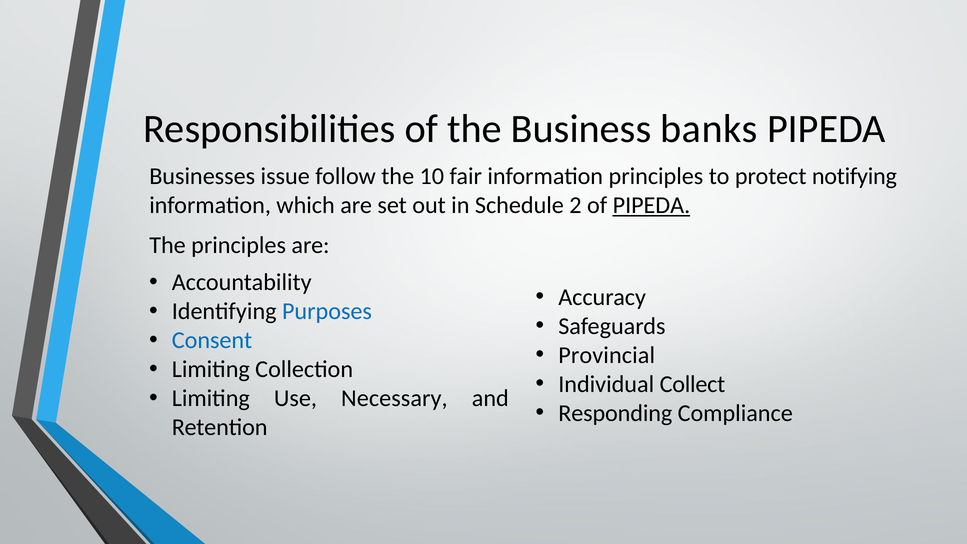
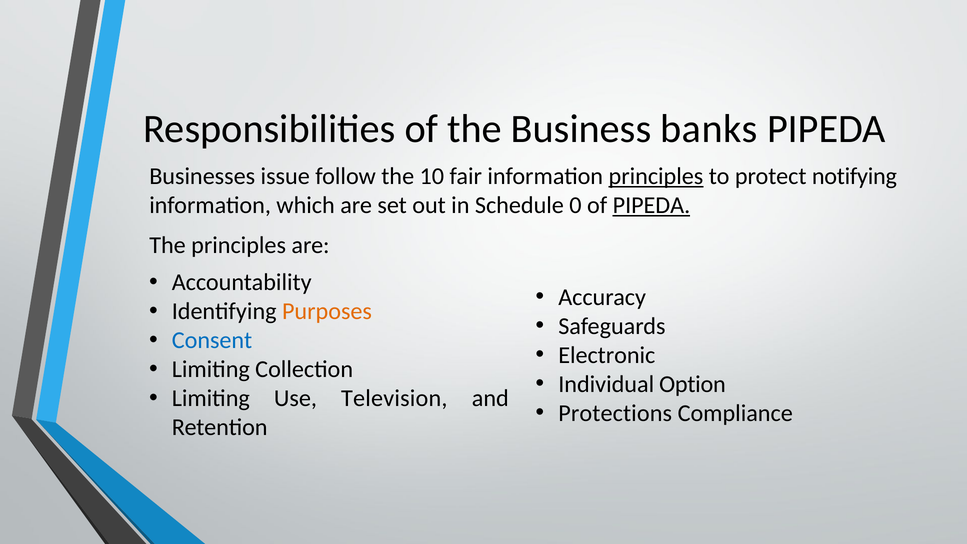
principles at (656, 176) underline: none -> present
2: 2 -> 0
Purposes colour: blue -> orange
Provincial: Provincial -> Electronic
Collect: Collect -> Option
Necessary: Necessary -> Television
Responding: Responding -> Protections
